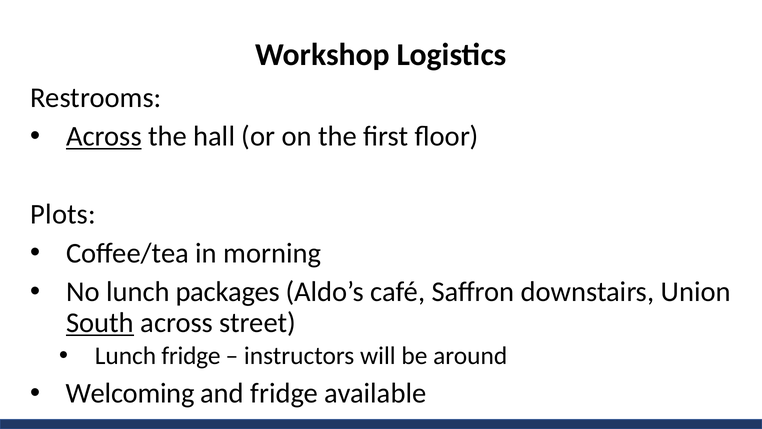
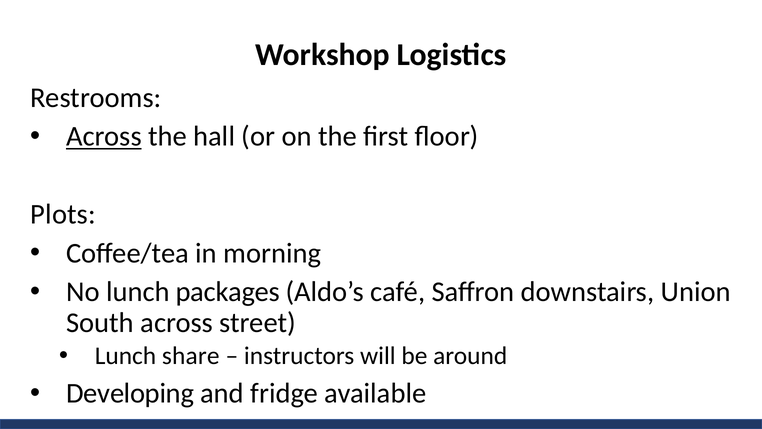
South underline: present -> none
Lunch fridge: fridge -> share
Welcoming: Welcoming -> Developing
